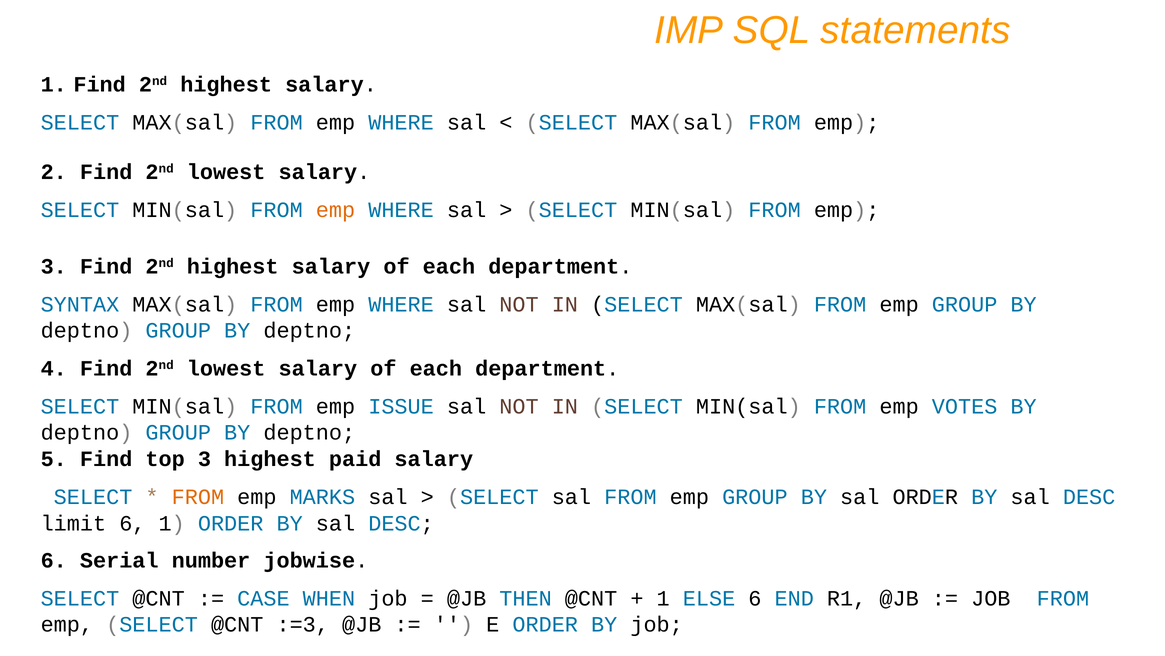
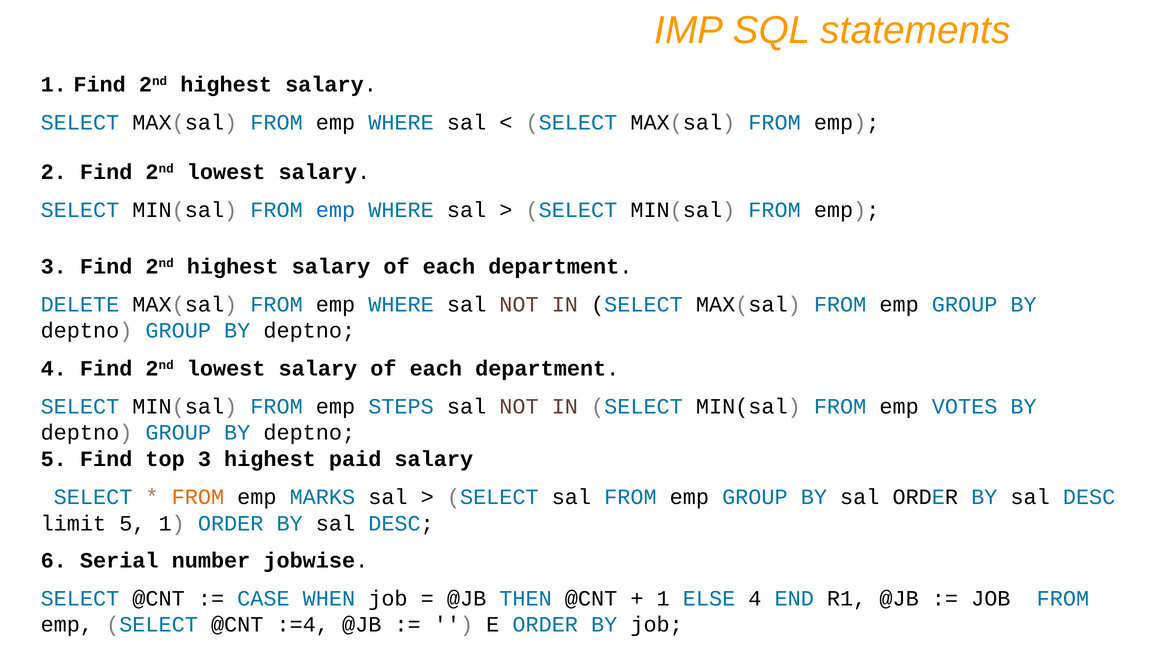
emp at (336, 210) colour: orange -> blue
SYNTAX: SYNTAX -> DELETE
ISSUE: ISSUE -> STEPS
limit 6: 6 -> 5
ELSE 6: 6 -> 4
:=3: :=3 -> :=4
